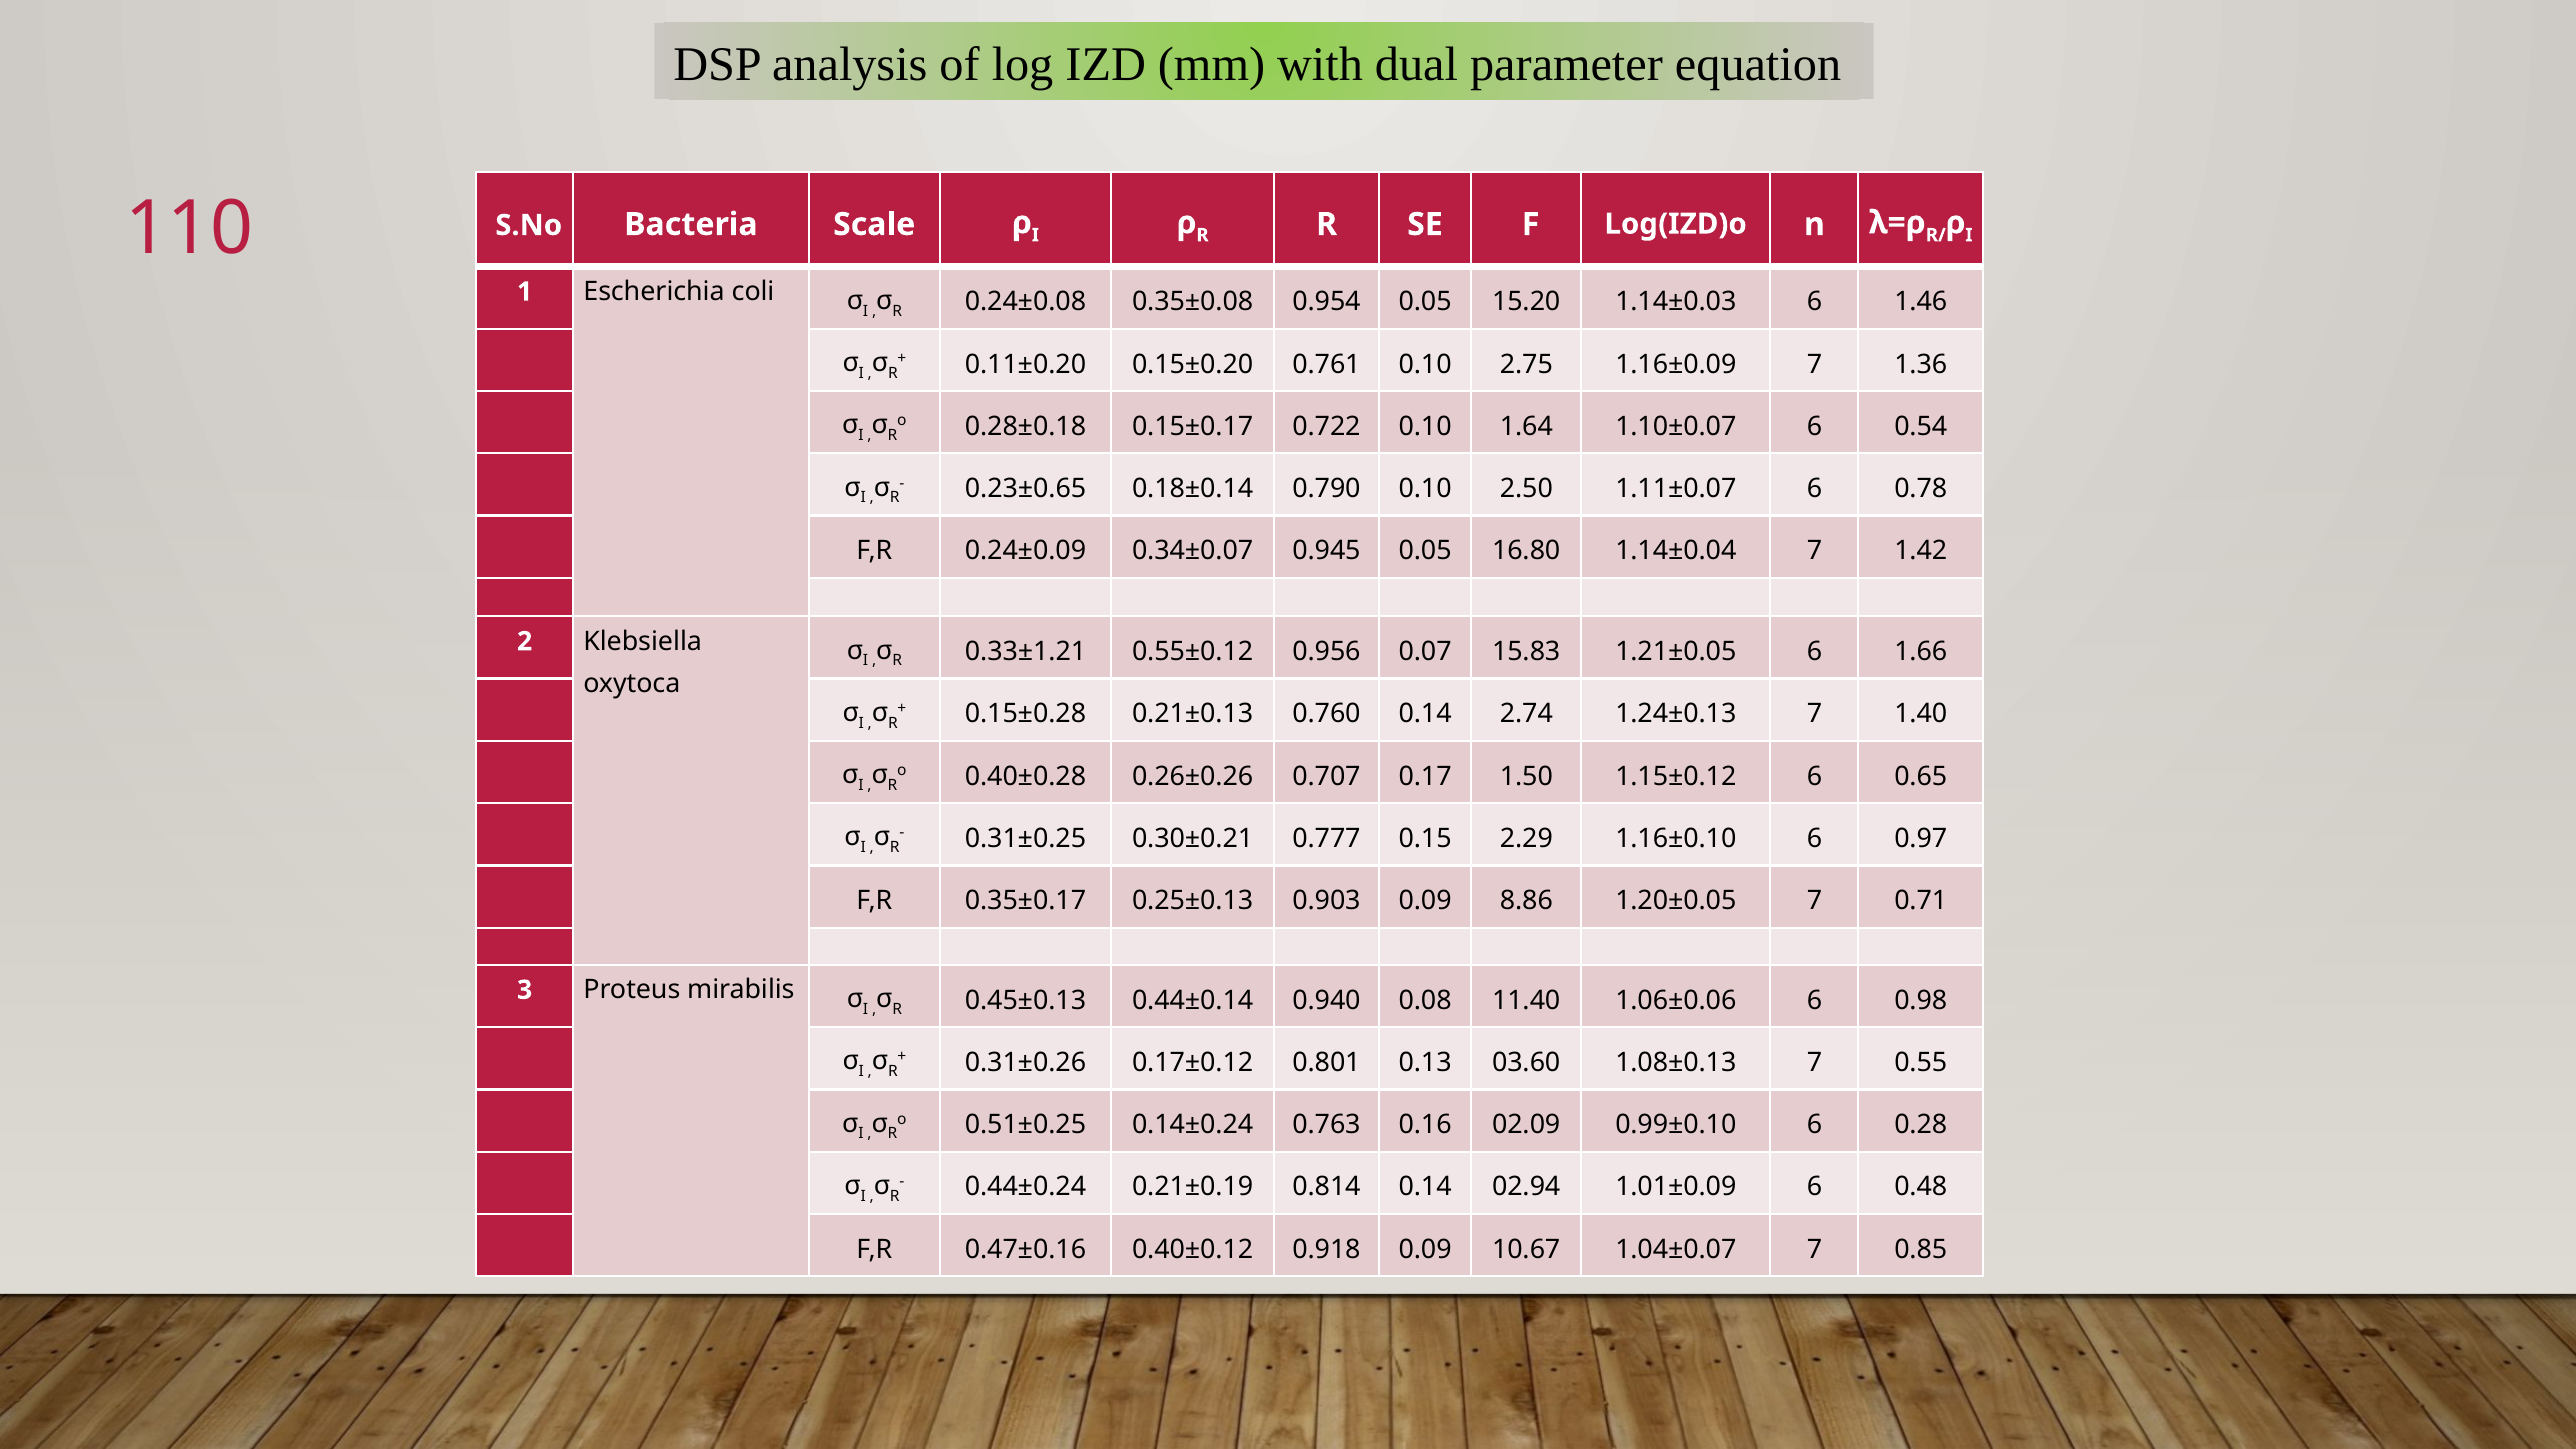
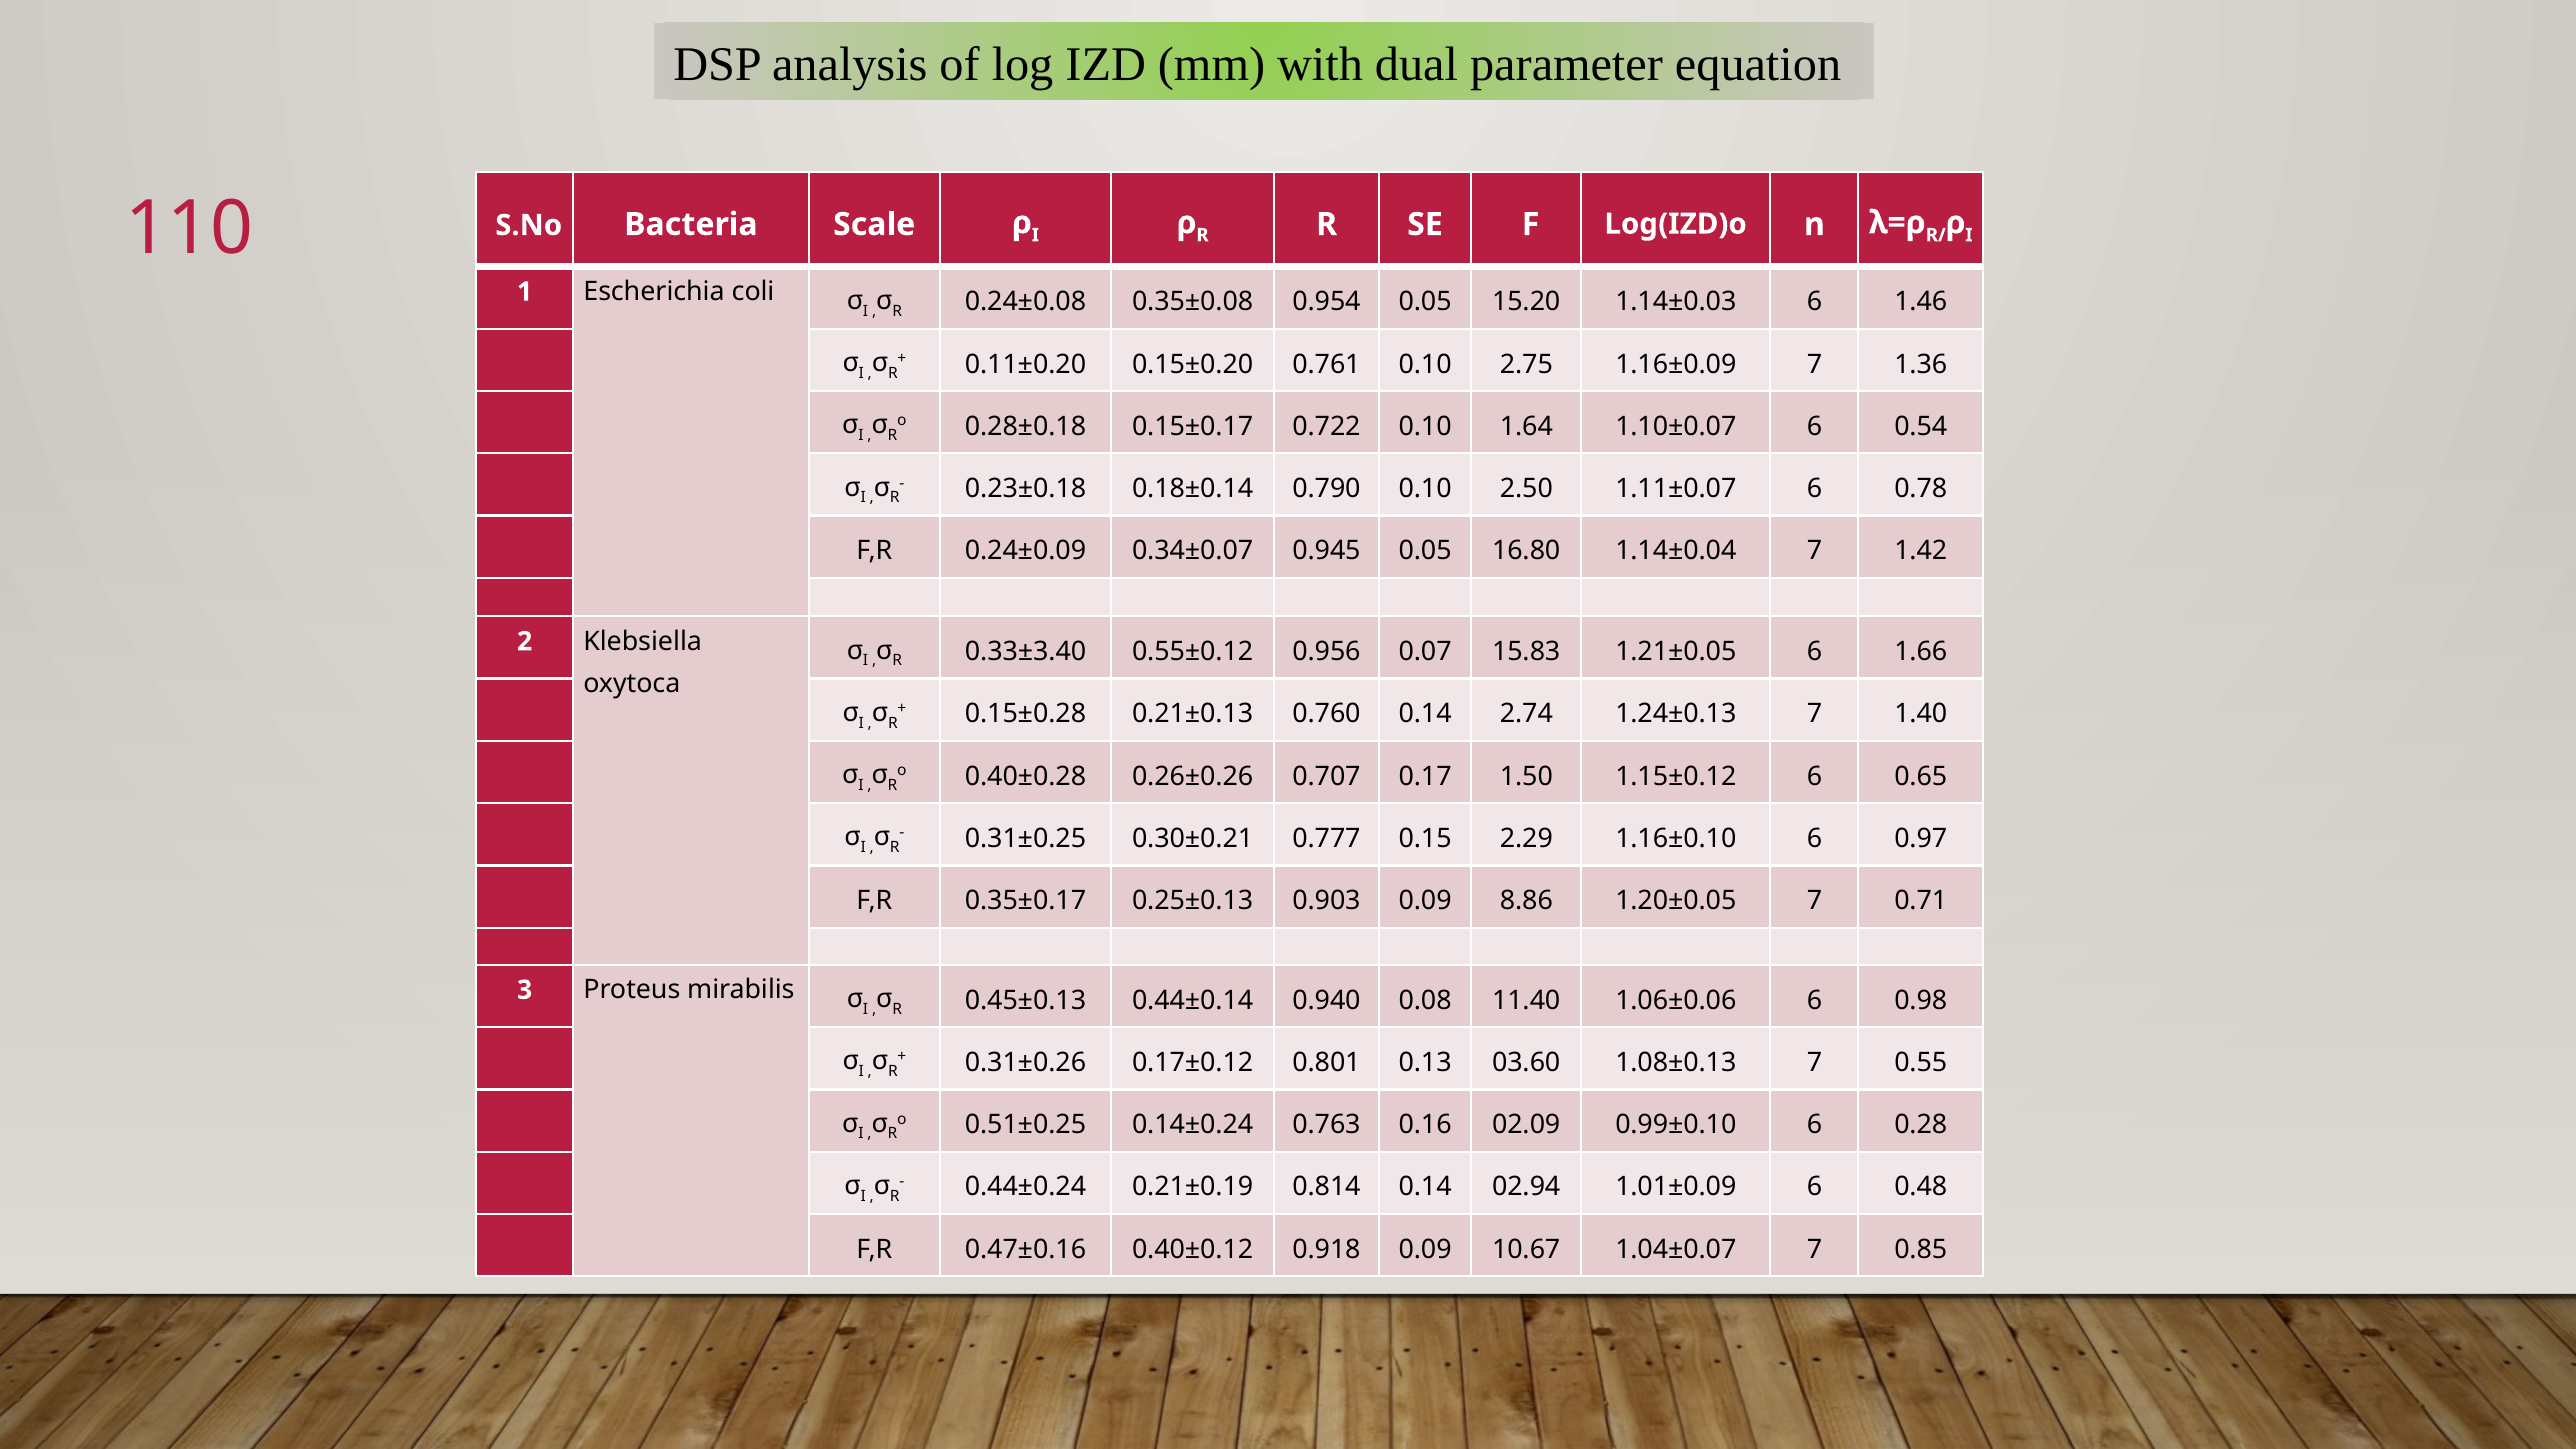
0.23±0.65: 0.23±0.65 -> 0.23±0.18
0.33±1.21: 0.33±1.21 -> 0.33±3.40
